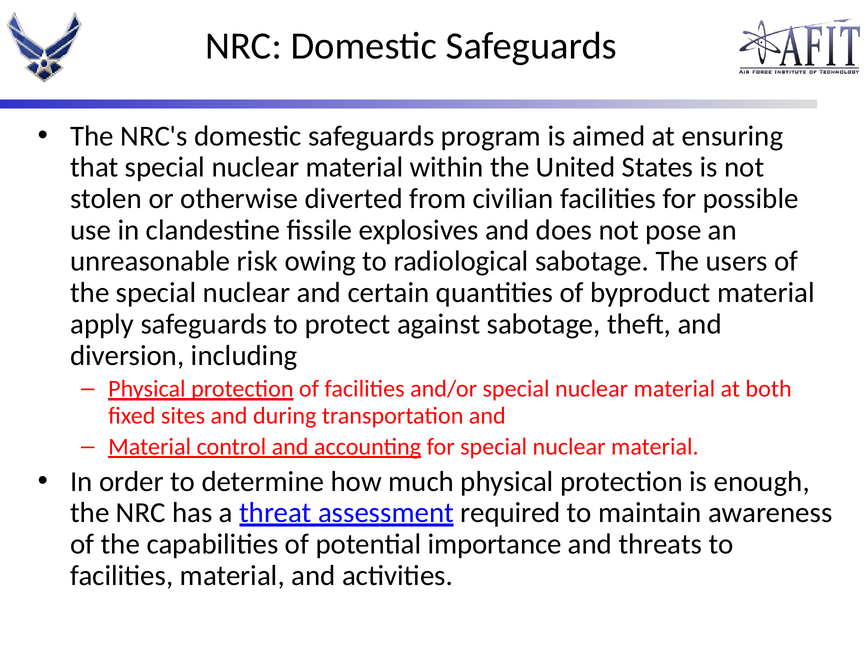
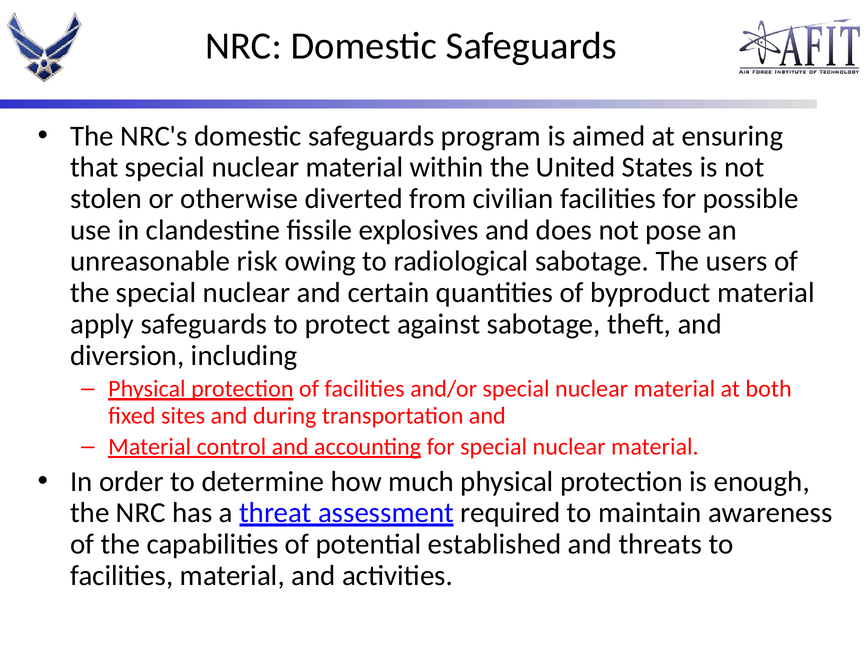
importance: importance -> established
